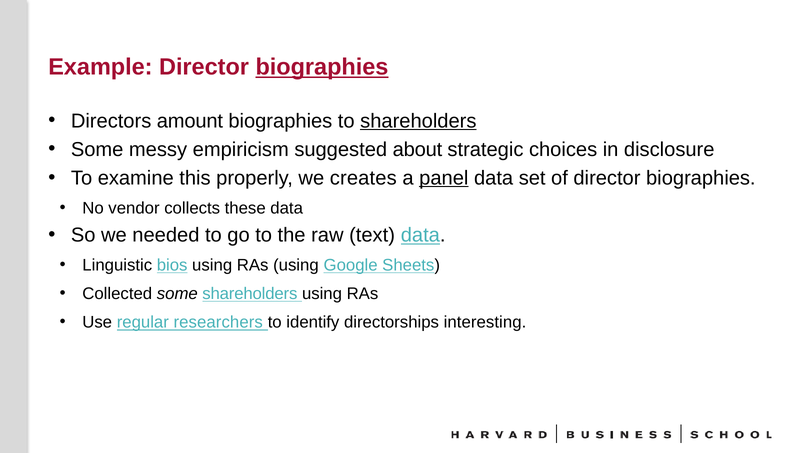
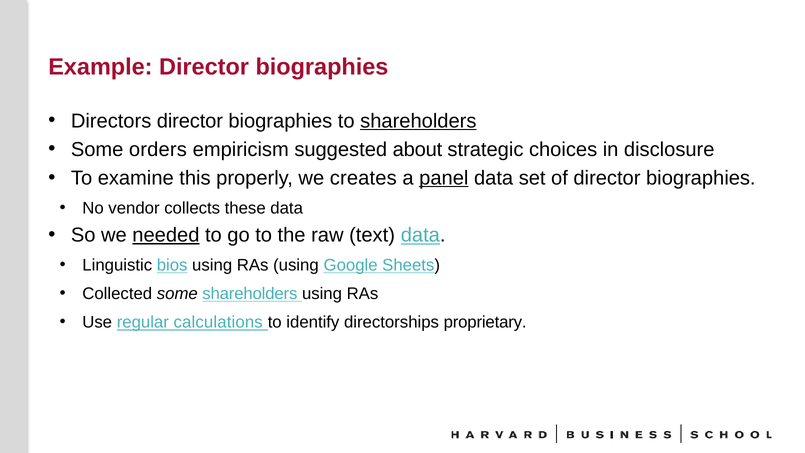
biographies at (322, 67) underline: present -> none
Directors amount: amount -> director
messy: messy -> orders
needed underline: none -> present
researchers: researchers -> calculations
interesting: interesting -> proprietary
